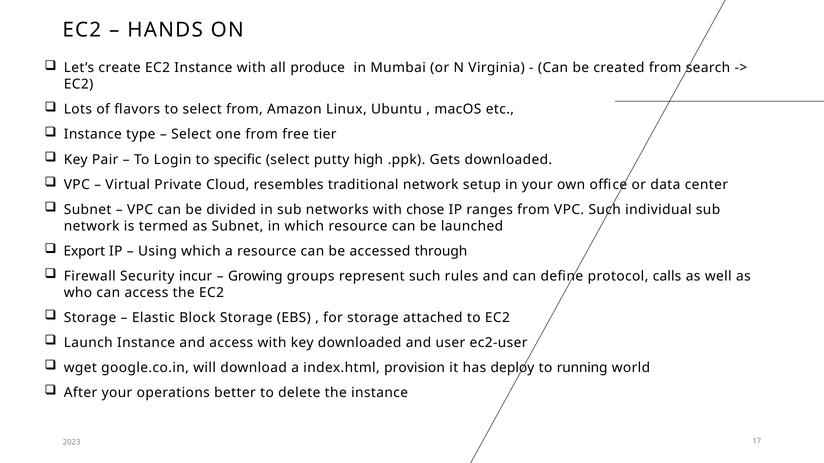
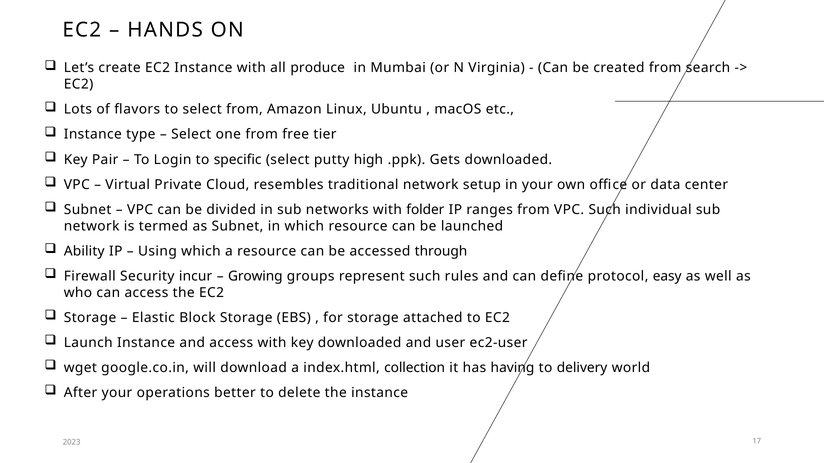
chose: chose -> folder
Export: Export -> Ability
calls: calls -> easy
provision: provision -> collection
deploy: deploy -> having
running: running -> delivery
